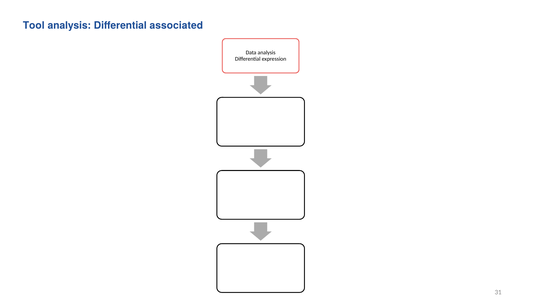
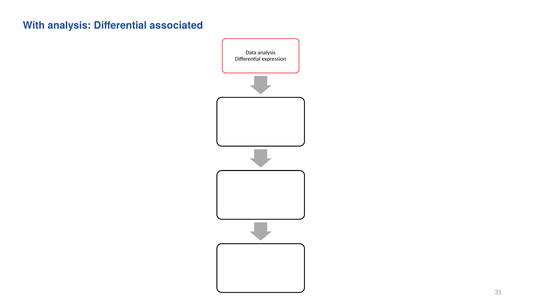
Tool: Tool -> With
